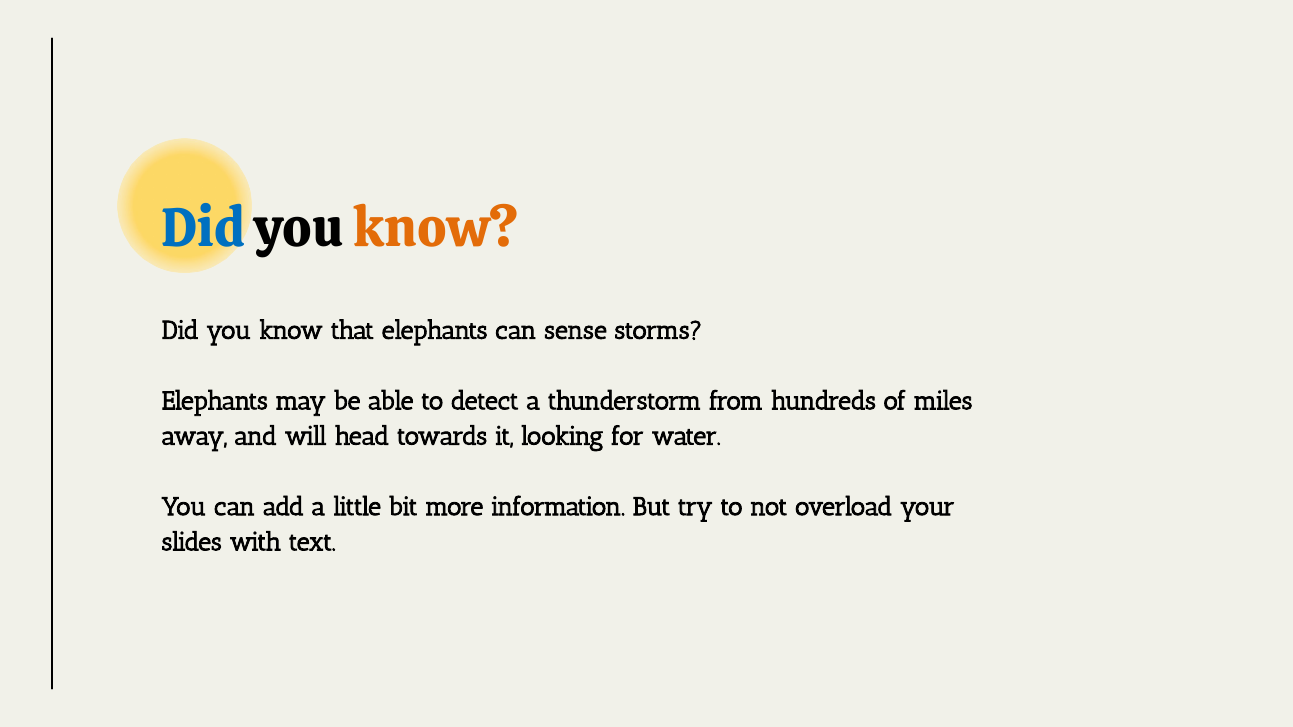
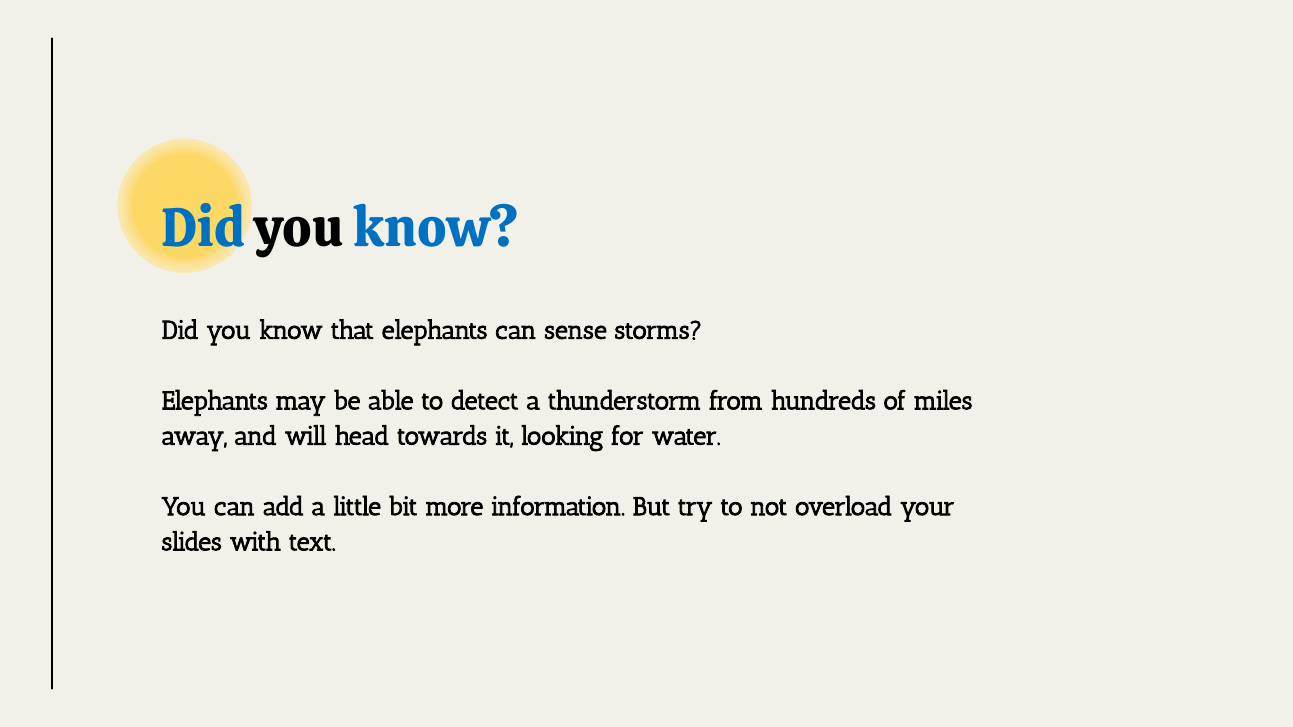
know at (436, 229) colour: orange -> blue
